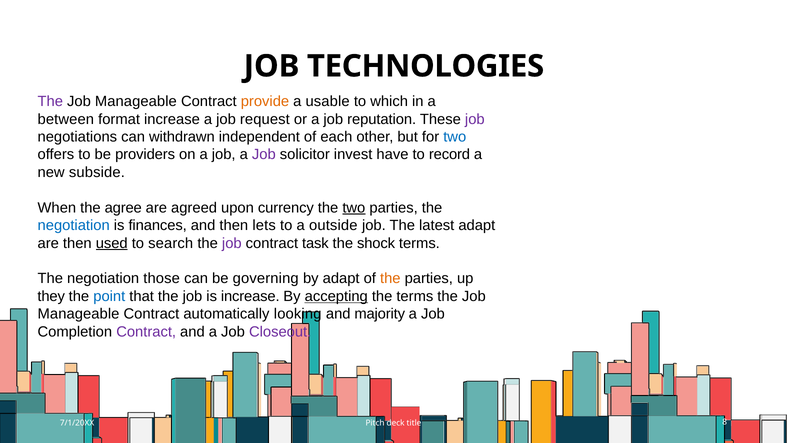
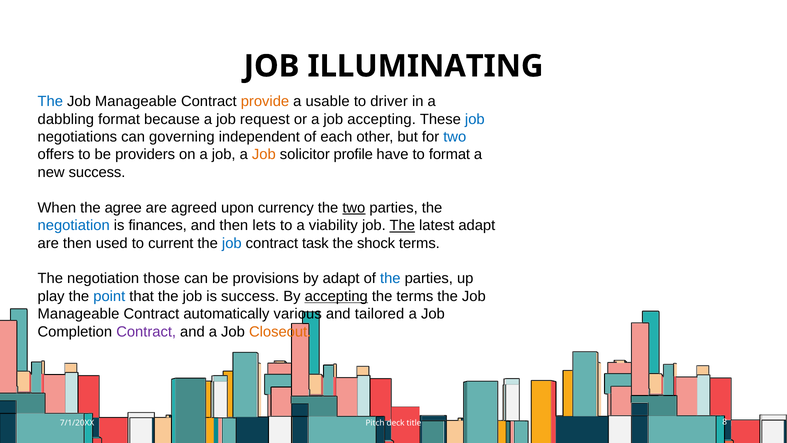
TECHNOLOGIES: TECHNOLOGIES -> ILLUMINATING
The at (50, 101) colour: purple -> blue
which: which -> driver
between: between -> dabbling
format increase: increase -> because
job reputation: reputation -> accepting
job at (475, 119) colour: purple -> blue
withdrawn: withdrawn -> governing
Job at (264, 154) colour: purple -> orange
invest: invest -> profile
to record: record -> format
new subside: subside -> success
outside: outside -> viability
The at (402, 225) underline: none -> present
used underline: present -> none
search: search -> current
job at (232, 243) colour: purple -> blue
governing: governing -> provisions
the at (390, 278) colour: orange -> blue
they: they -> play
is increase: increase -> success
looking: looking -> various
majority: majority -> tailored
Closeout colour: purple -> orange
